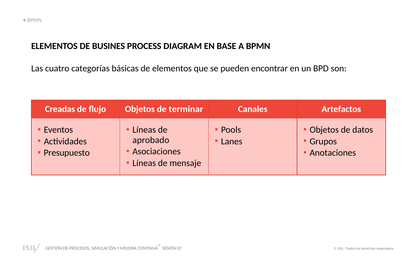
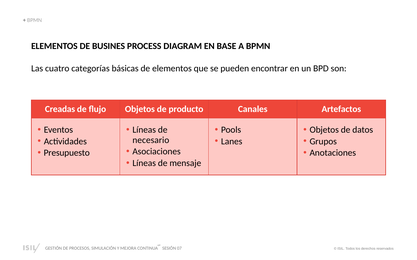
terminar: terminar -> producto
aprobado: aprobado -> necesario
